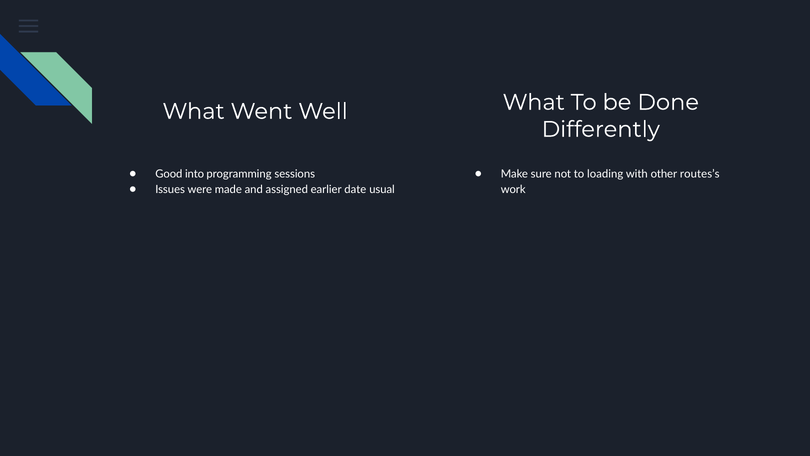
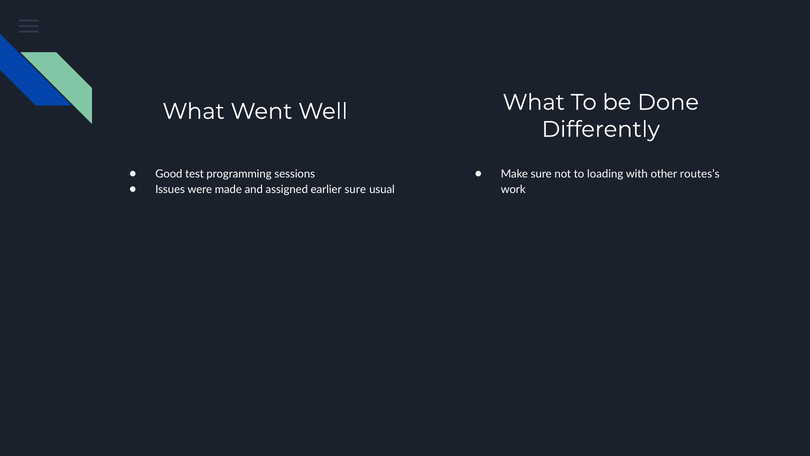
into: into -> test
earlier date: date -> sure
